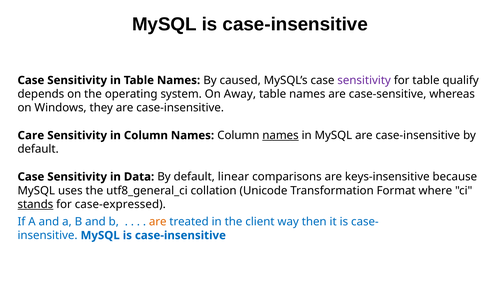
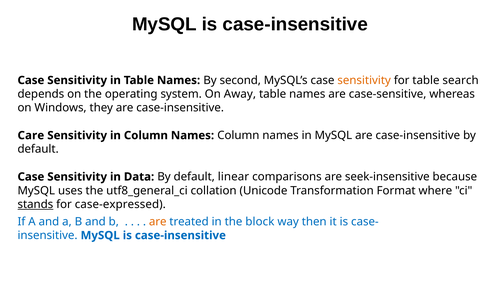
caused: caused -> second
sensitivity at (364, 80) colour: purple -> orange
qualify: qualify -> search
names at (281, 136) underline: present -> none
keys-insensitive: keys-insensitive -> seek-insensitive
client: client -> block
